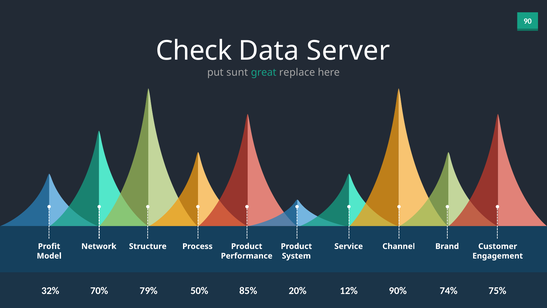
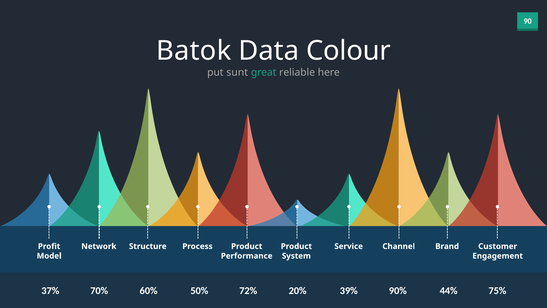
Check: Check -> Batok
Server: Server -> Colour
replace: replace -> reliable
32%: 32% -> 37%
79%: 79% -> 60%
85%: 85% -> 72%
12%: 12% -> 39%
74%: 74% -> 44%
